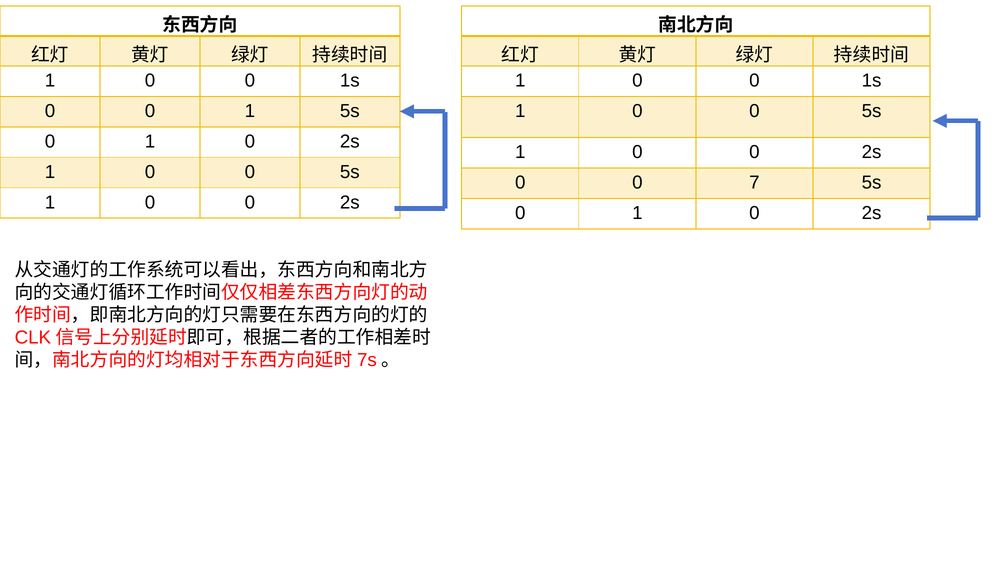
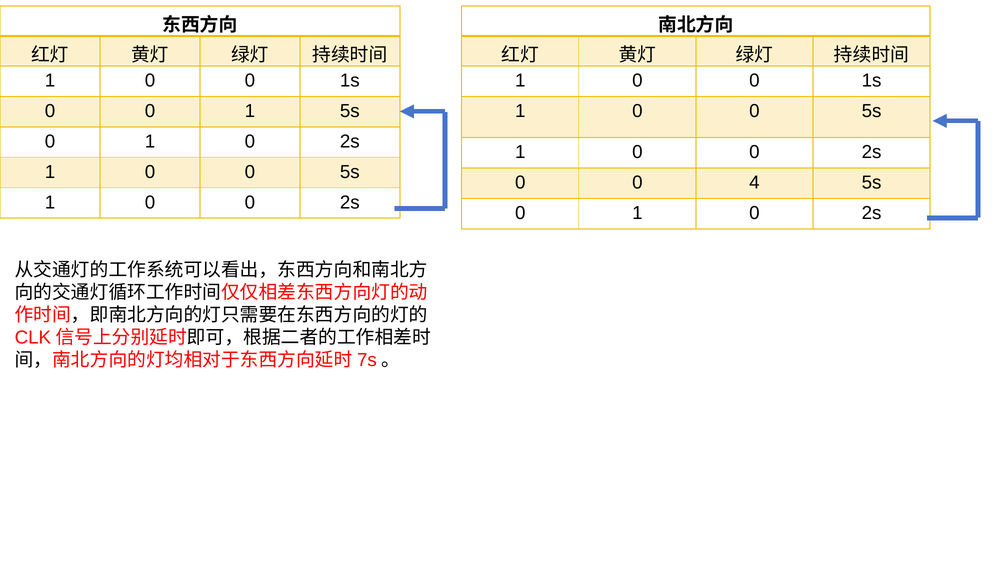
7: 7 -> 4
